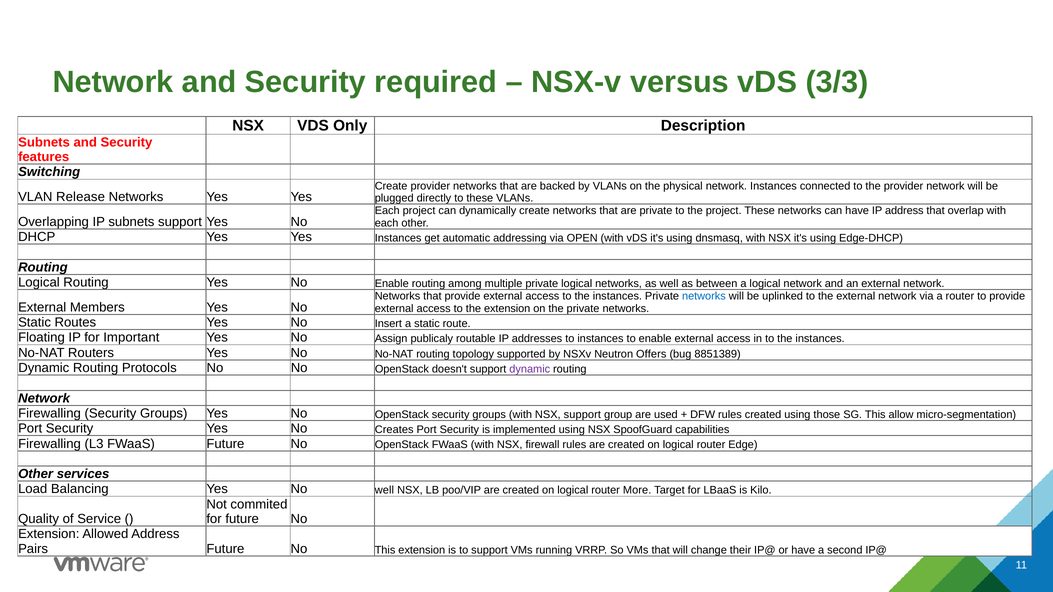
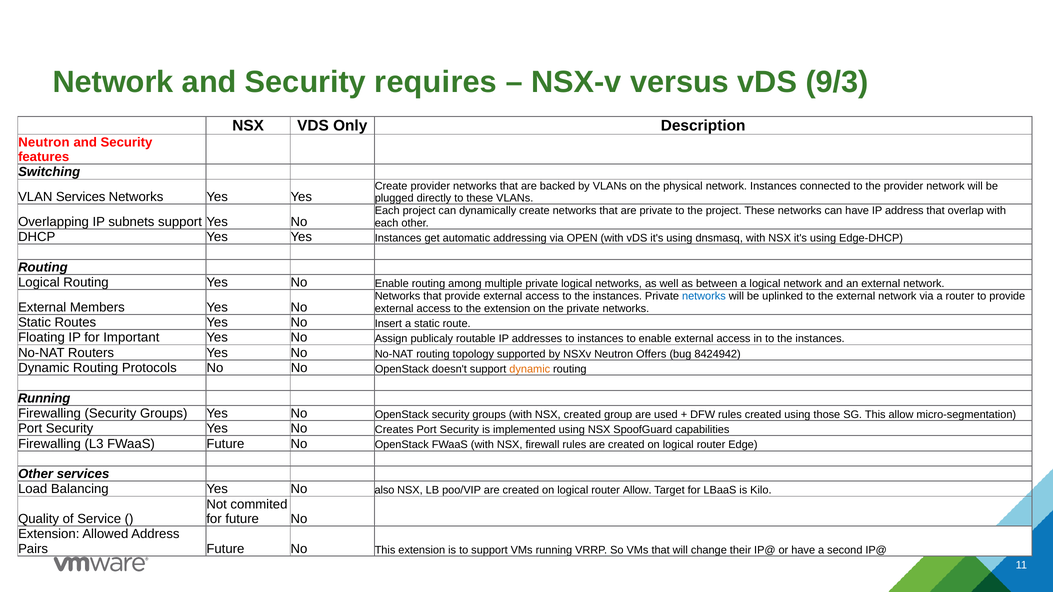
required: required -> requires
3/3: 3/3 -> 9/3
Subnets at (44, 142): Subnets -> Neutron
VLAN Release: Release -> Services
8851389: 8851389 -> 8424942
dynamic at (530, 369) colour: purple -> orange
Network at (44, 399): Network -> Running
NSX support: support -> created
No well: well -> also
router More: More -> Allow
